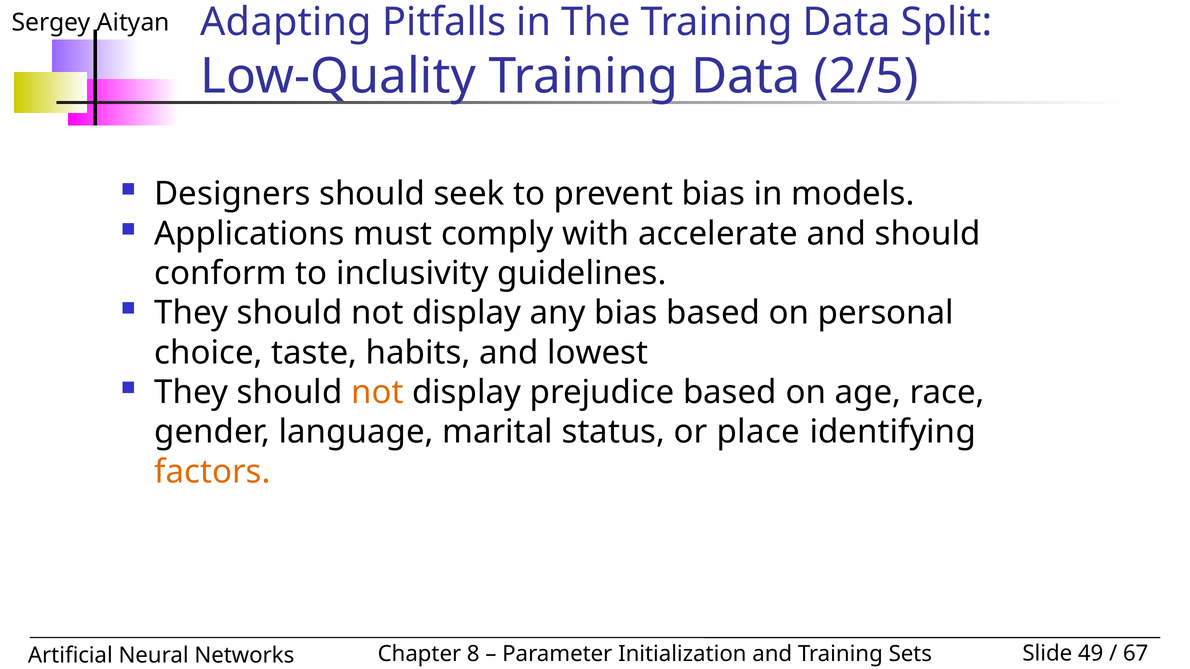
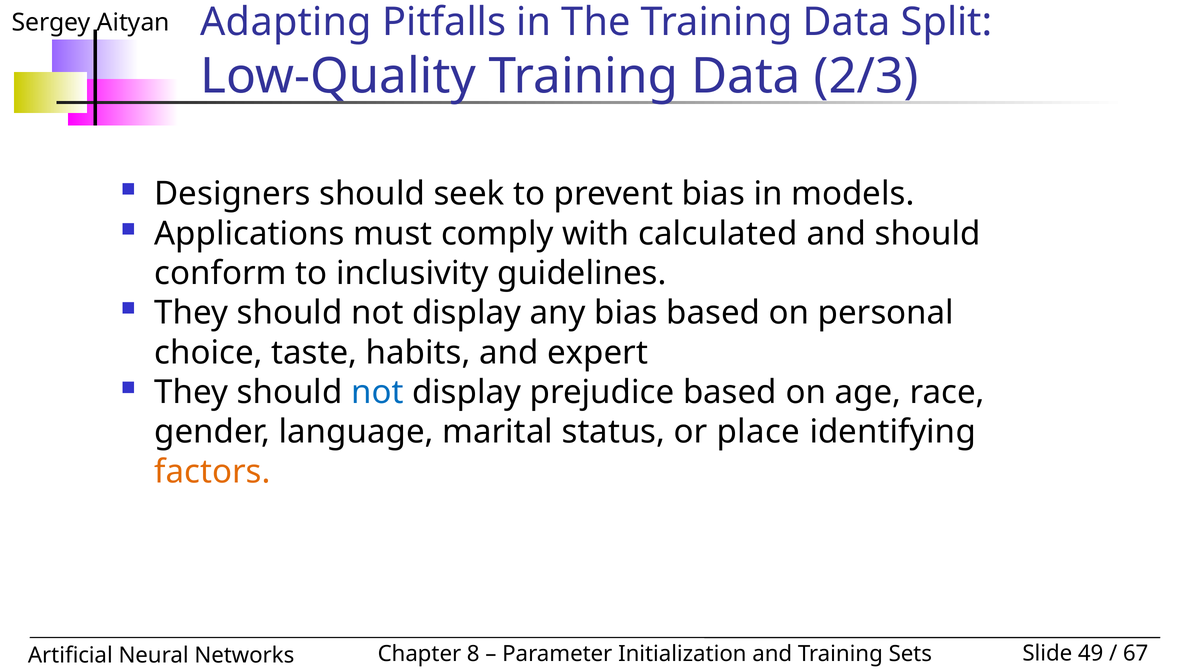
2/5: 2/5 -> 2/3
accelerate: accelerate -> calculated
lowest: lowest -> expert
not at (377, 393) colour: orange -> blue
